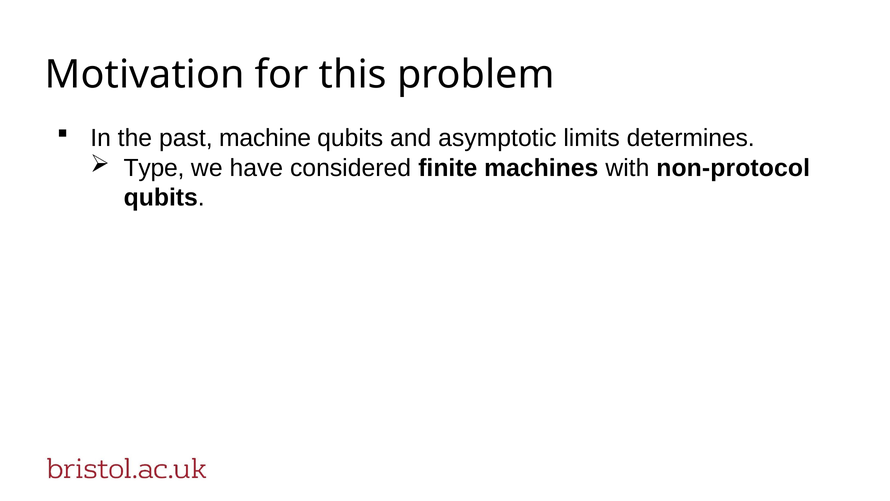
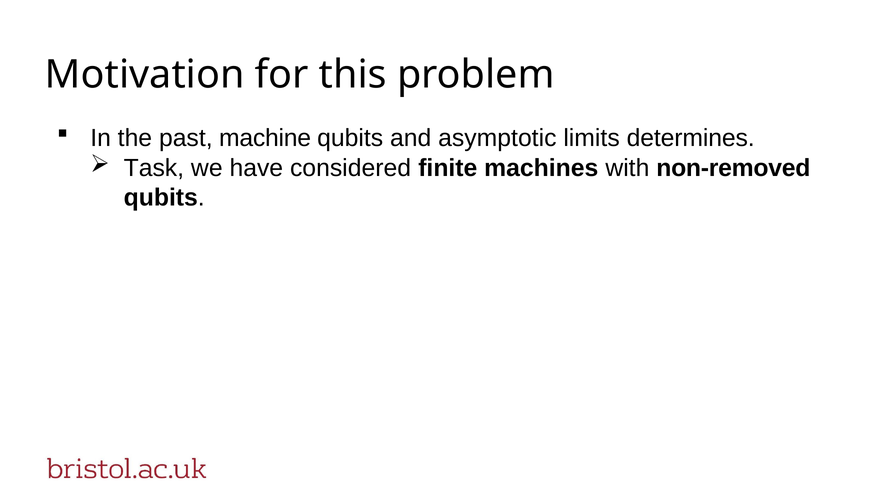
Type: Type -> Task
non-protocol: non-protocol -> non-removed
